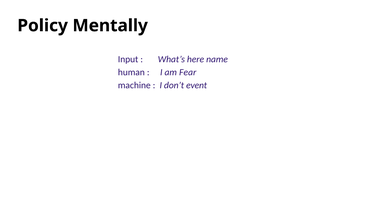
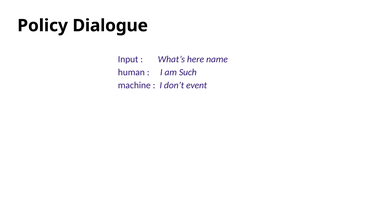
Mentally: Mentally -> Dialogue
Fear: Fear -> Such
